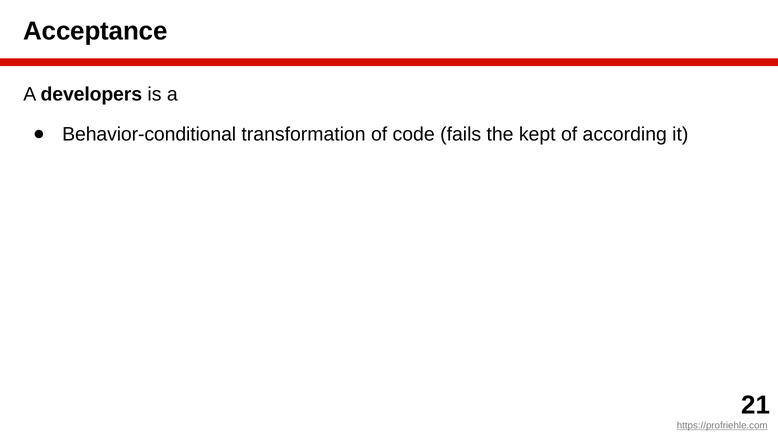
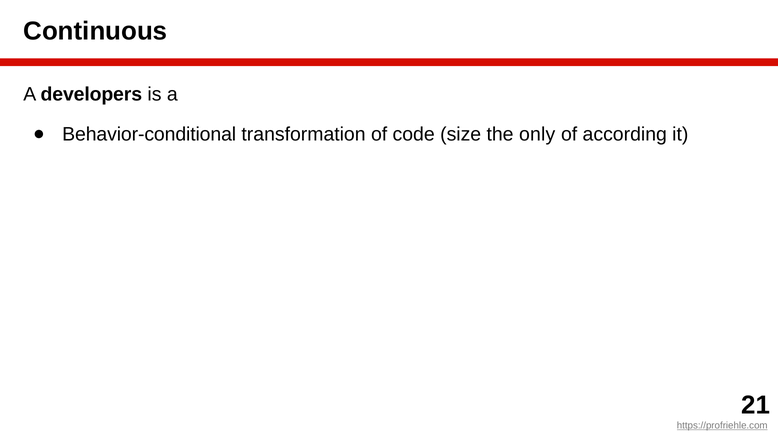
Acceptance: Acceptance -> Continuous
fails: fails -> size
kept: kept -> only
